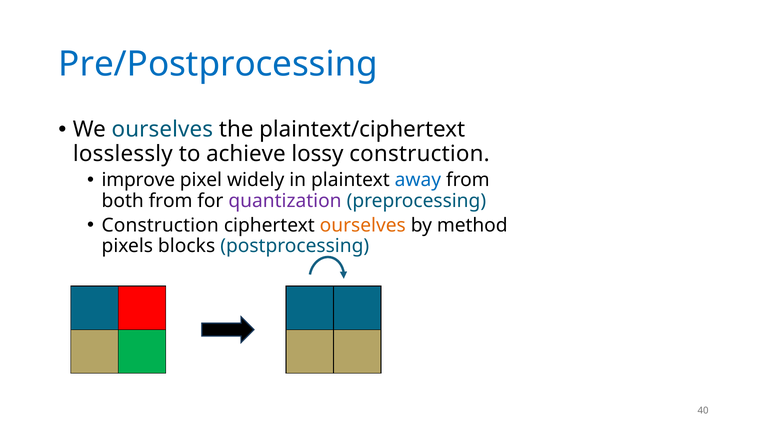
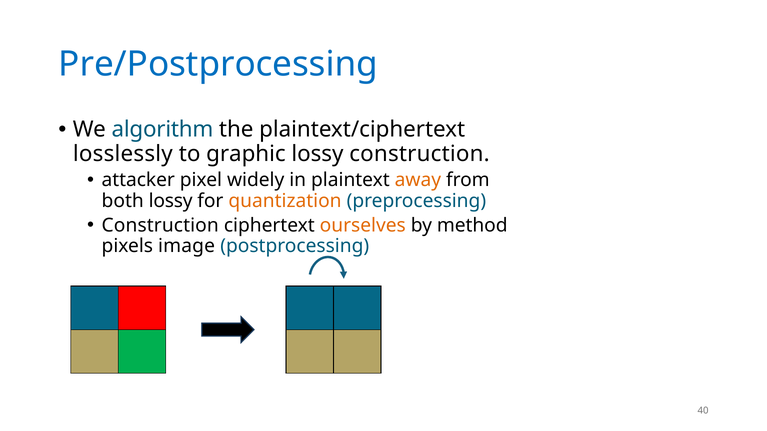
We ourselves: ourselves -> algorithm
achieve: achieve -> graphic
improve: improve -> attacker
away colour: blue -> orange
both from: from -> lossy
quantization colour: purple -> orange
blocks: blocks -> image
